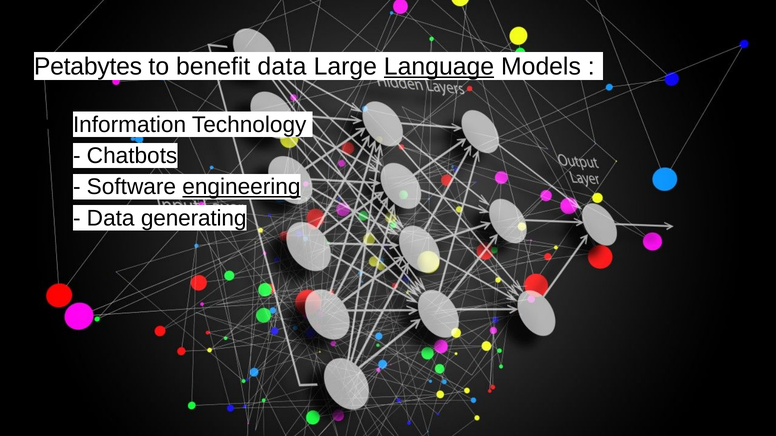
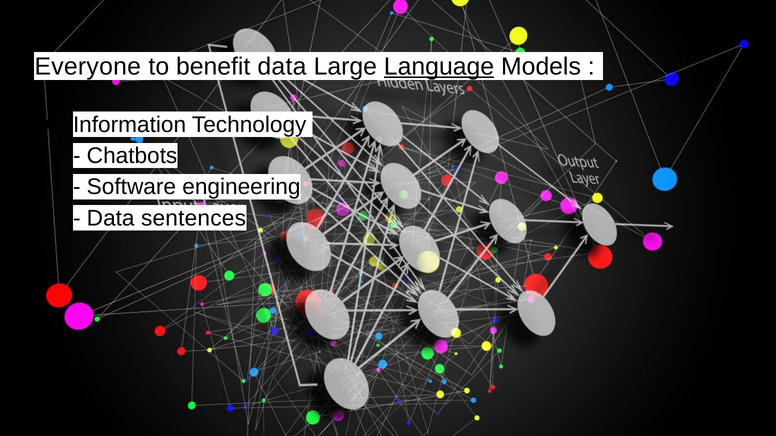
Petabytes: Petabytes -> Everyone
engineering underline: present -> none
generating: generating -> sentences
